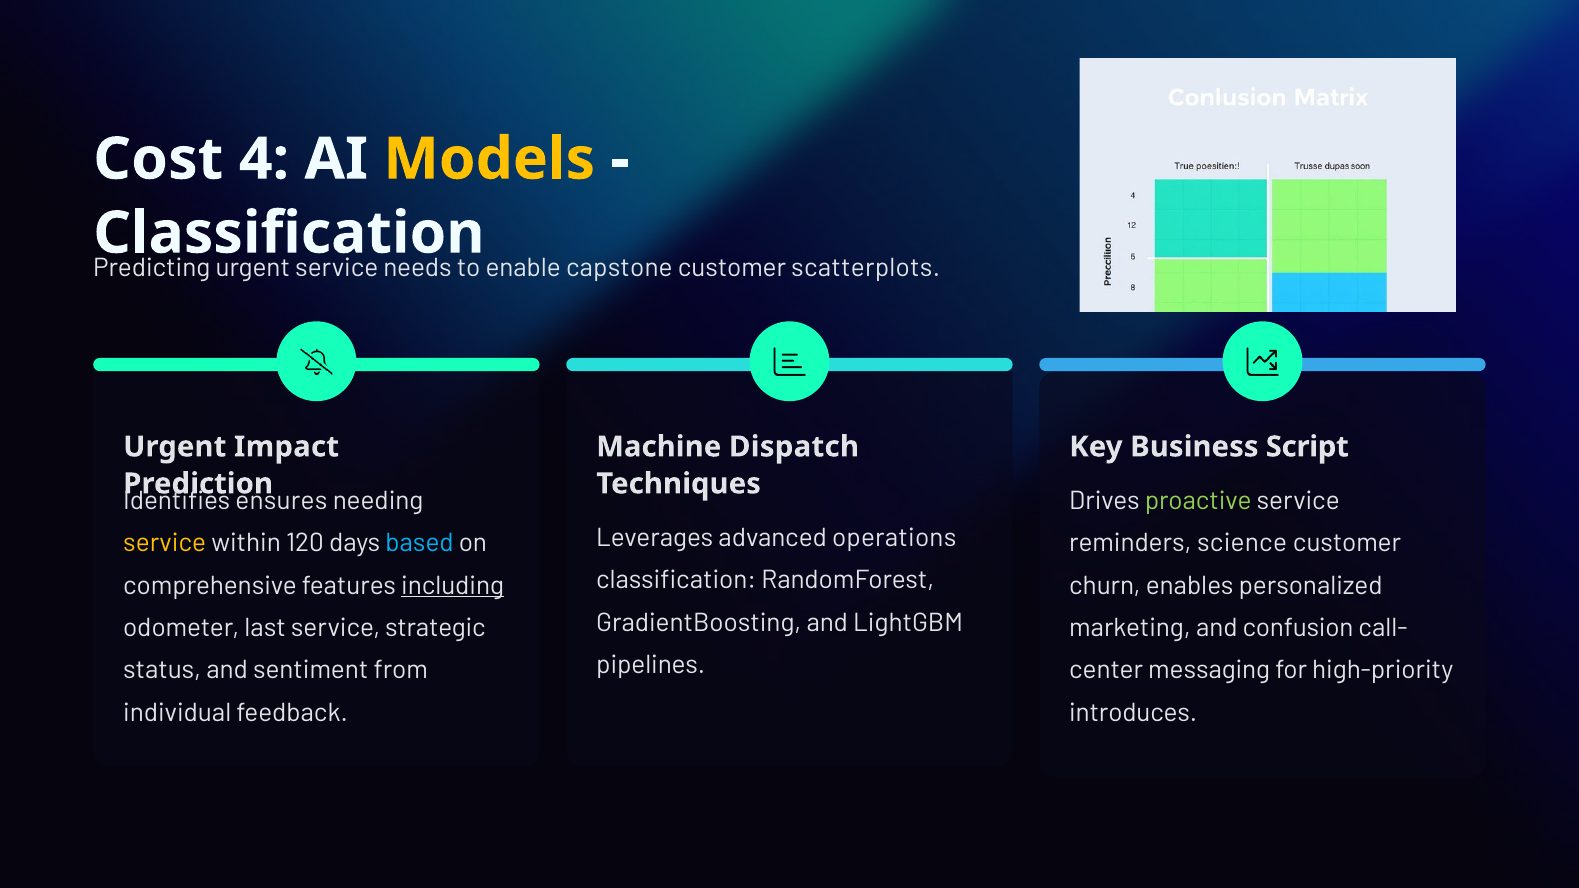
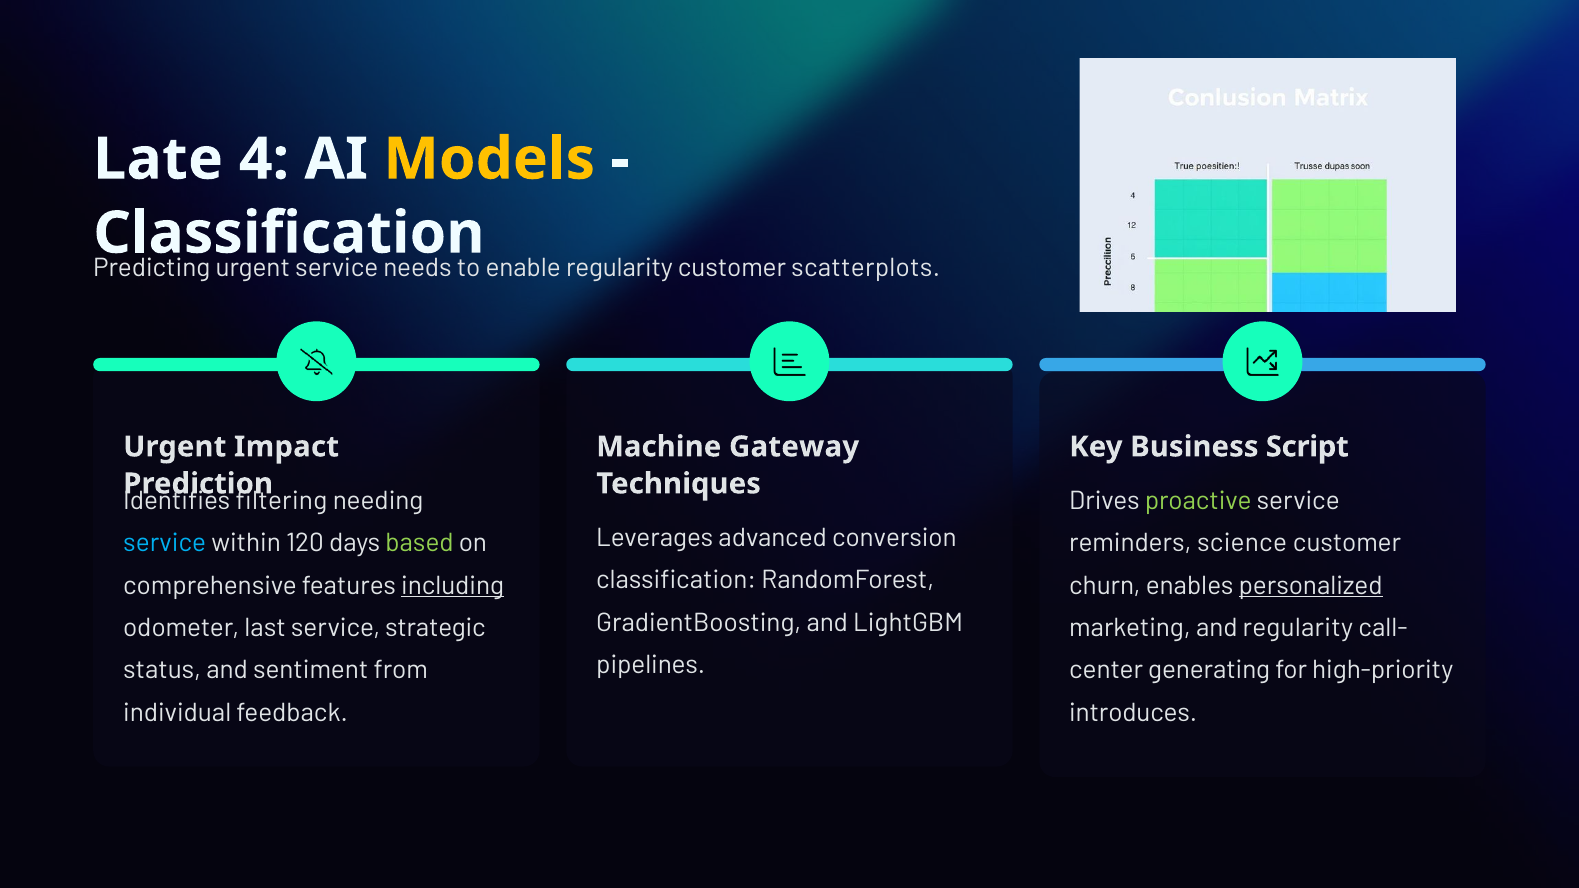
Cost: Cost -> Late
enable capstone: capstone -> regularity
Dispatch: Dispatch -> Gateway
ensures: ensures -> filtering
operations: operations -> conversion
service at (165, 543) colour: yellow -> light blue
based colour: light blue -> light green
personalized underline: none -> present
and confusion: confusion -> regularity
messaging: messaging -> generating
